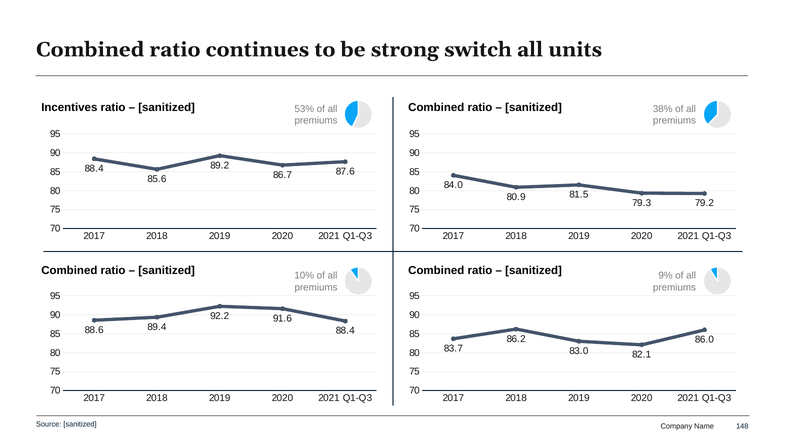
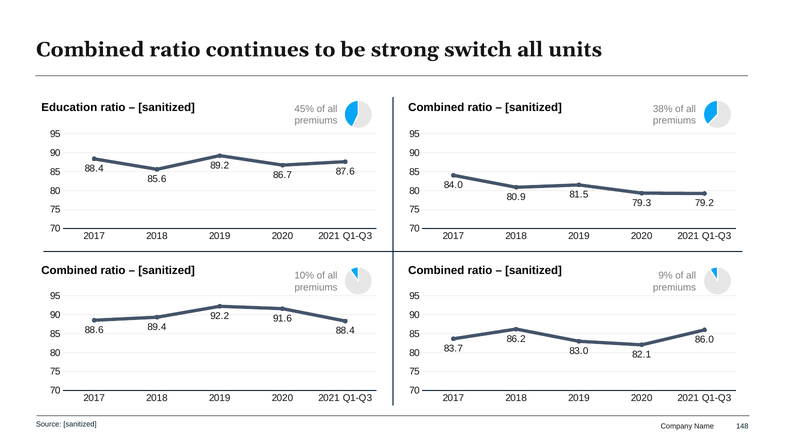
Incentives: Incentives -> Education
53%: 53% -> 45%
